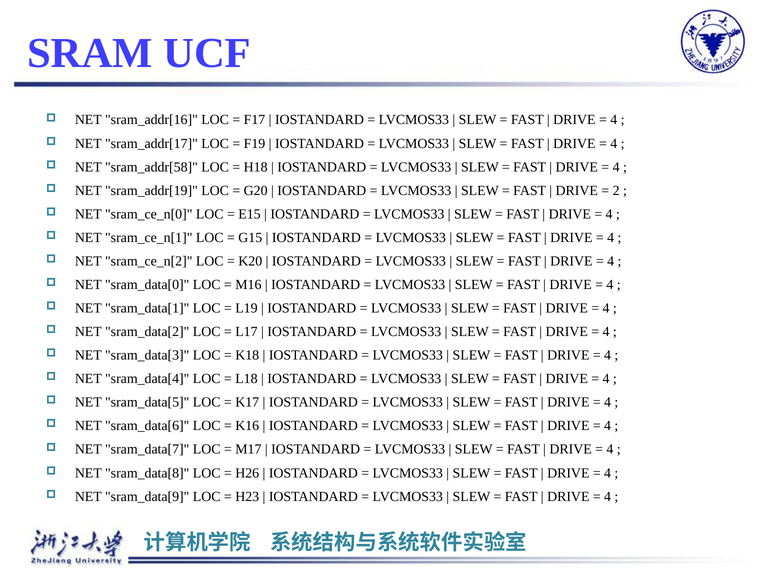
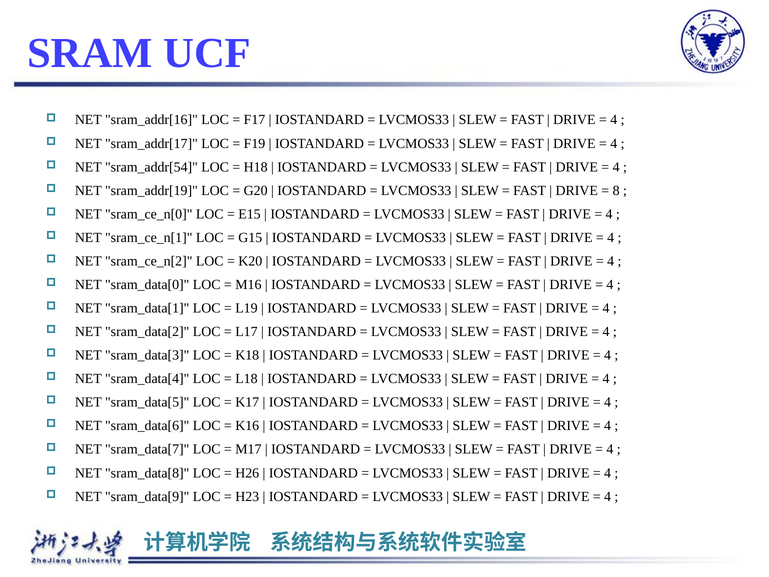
sram_addr[58: sram_addr[58 -> sram_addr[54
2: 2 -> 8
